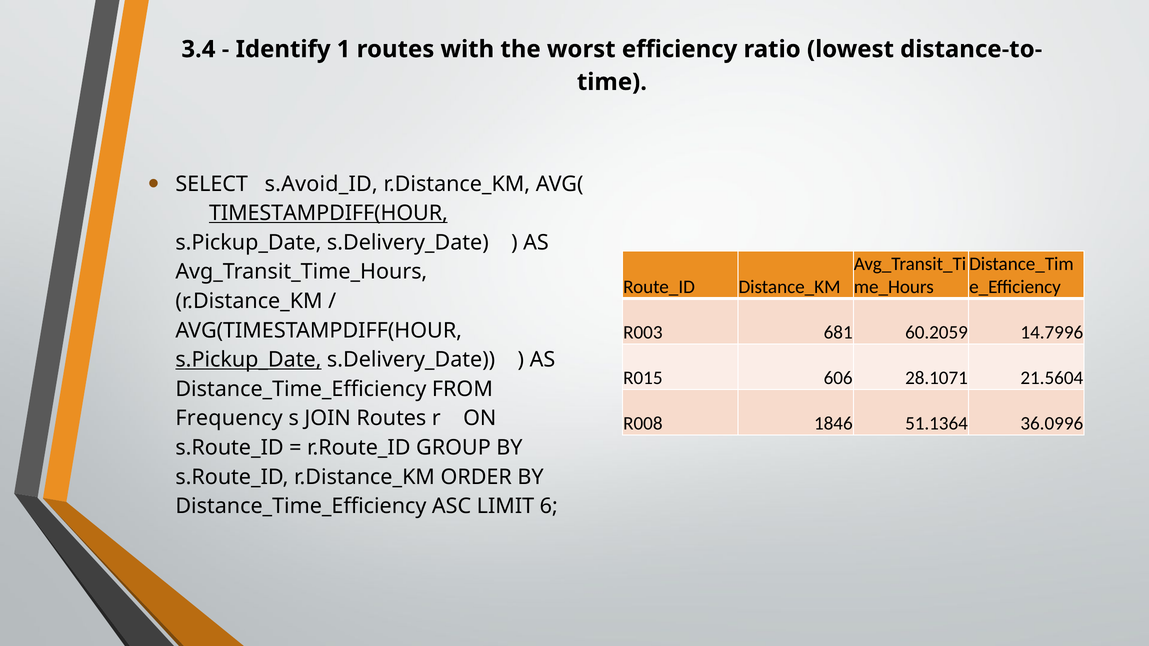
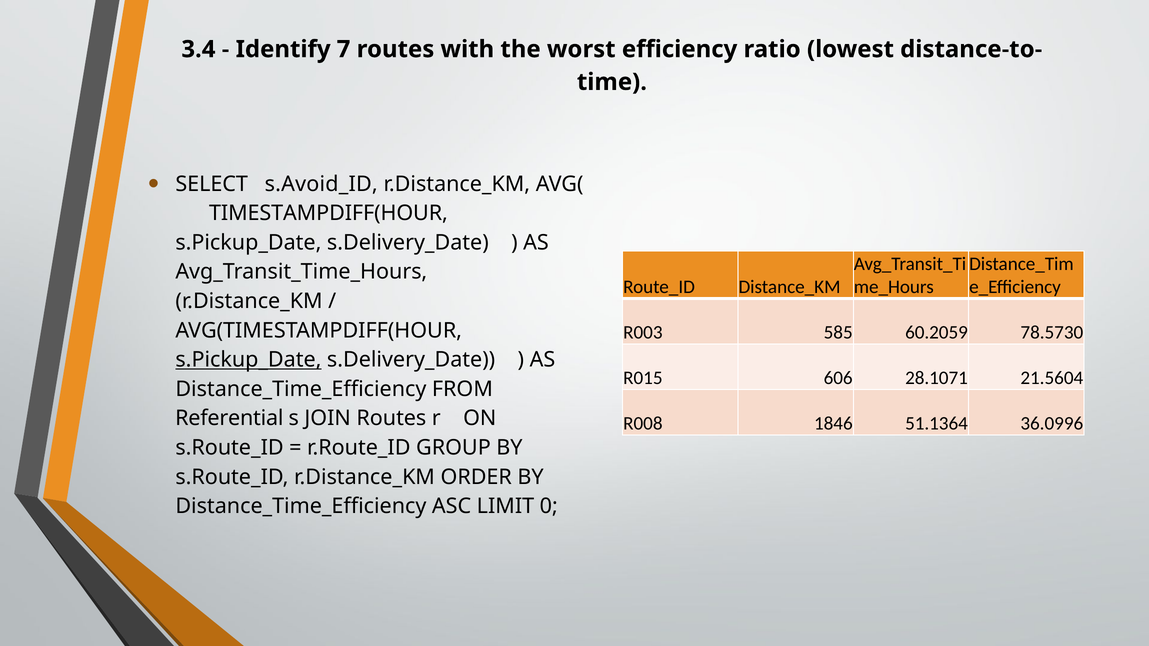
1: 1 -> 7
TIMESTAMPDIFF(HOUR underline: present -> none
681: 681 -> 585
14.7996: 14.7996 -> 78.5730
Frequency: Frequency -> Referential
6: 6 -> 0
